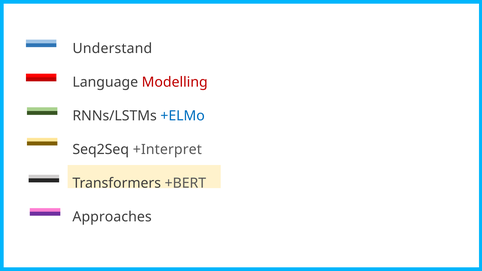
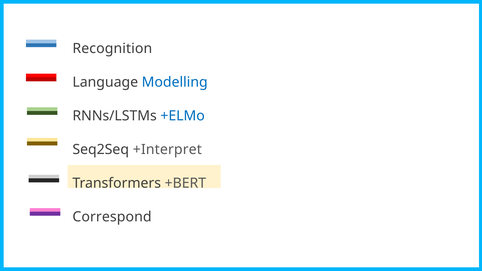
Understand: Understand -> Recognition
Modelling colour: red -> blue
Approaches: Approaches -> Correspond
